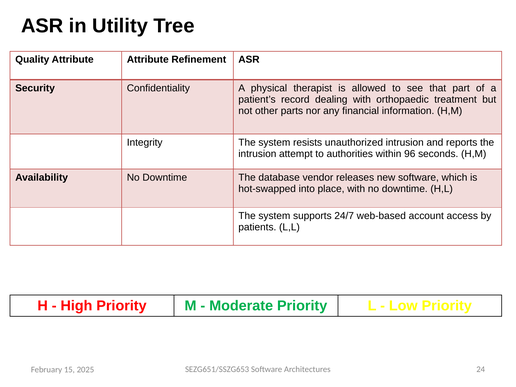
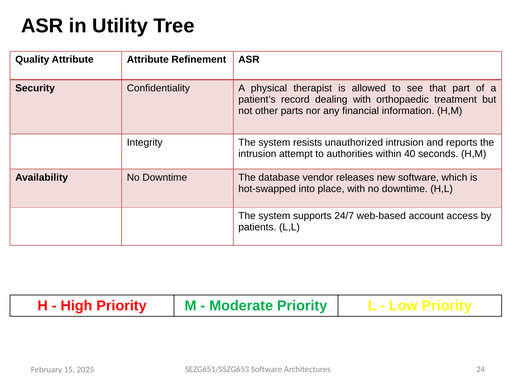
96: 96 -> 40
